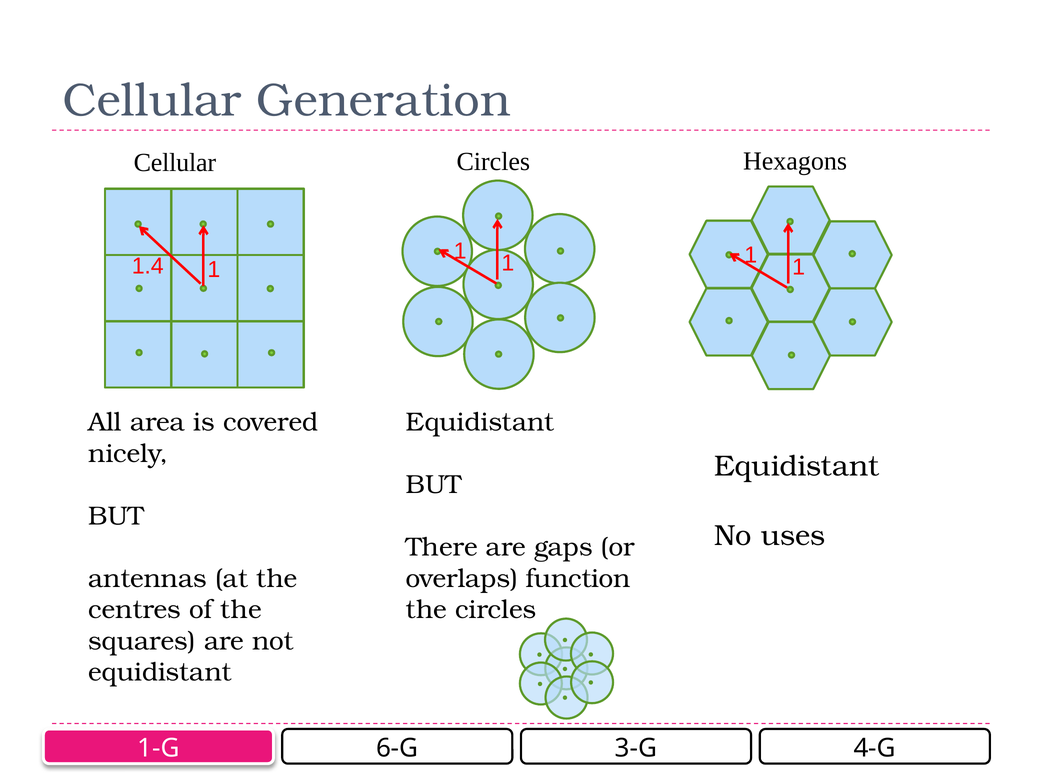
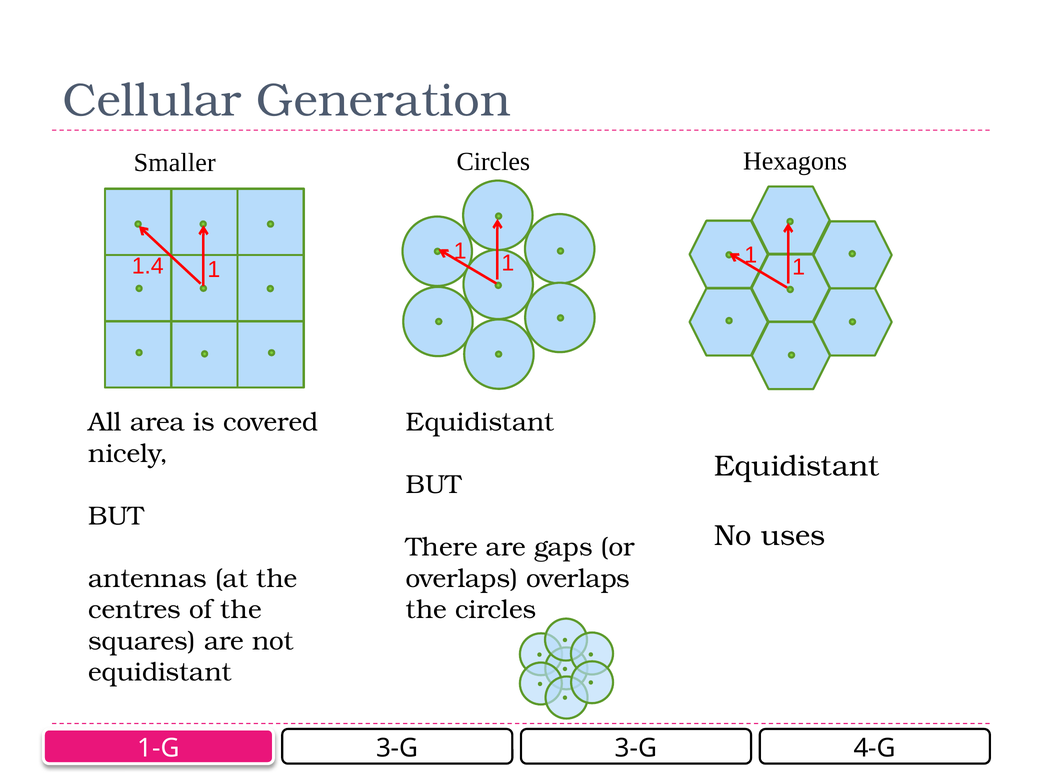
Cellular at (175, 163): Cellular -> Smaller
overlaps function: function -> overlaps
1-G 6-G: 6-G -> 3-G
